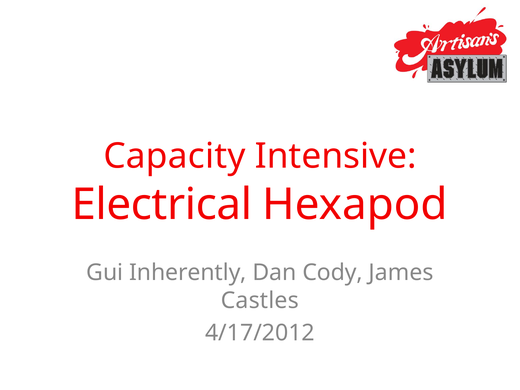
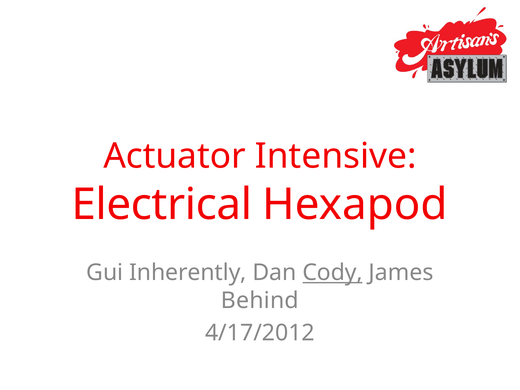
Capacity: Capacity -> Actuator
Cody underline: none -> present
Castles: Castles -> Behind
